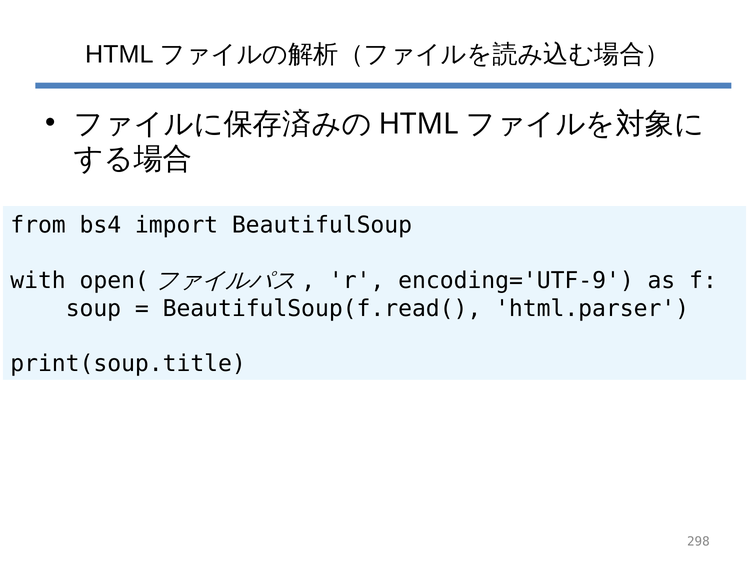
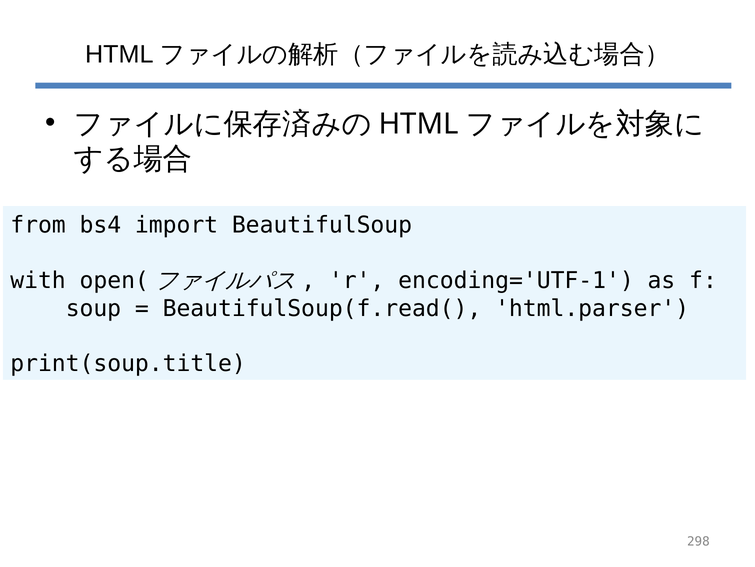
encoding='UTF-9: encoding='UTF-9 -> encoding='UTF-1
